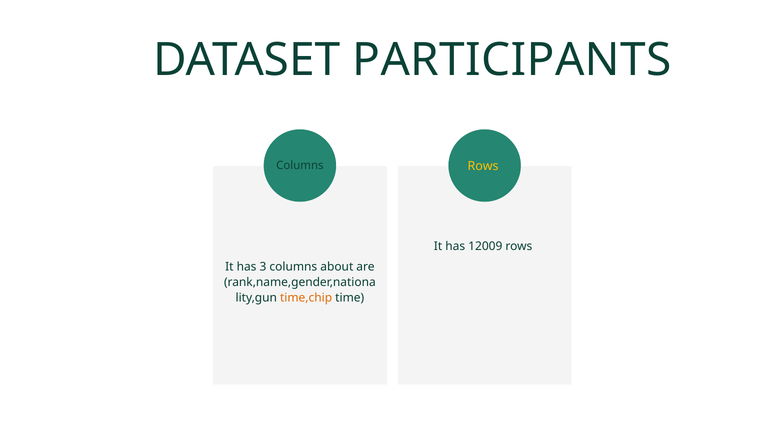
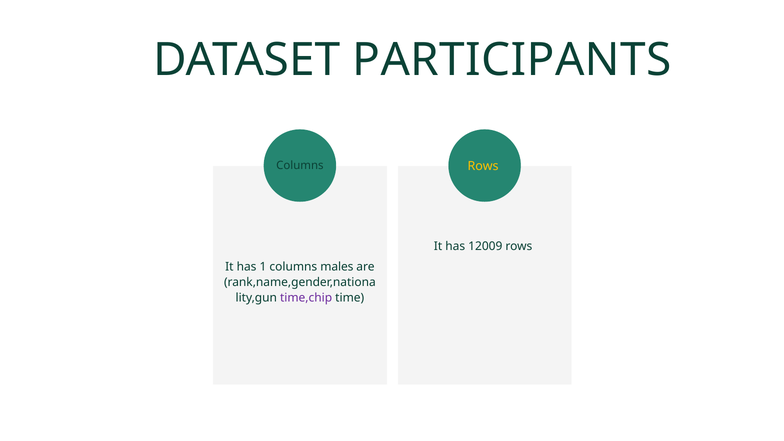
3: 3 -> 1
about: about -> males
time,chip colour: orange -> purple
